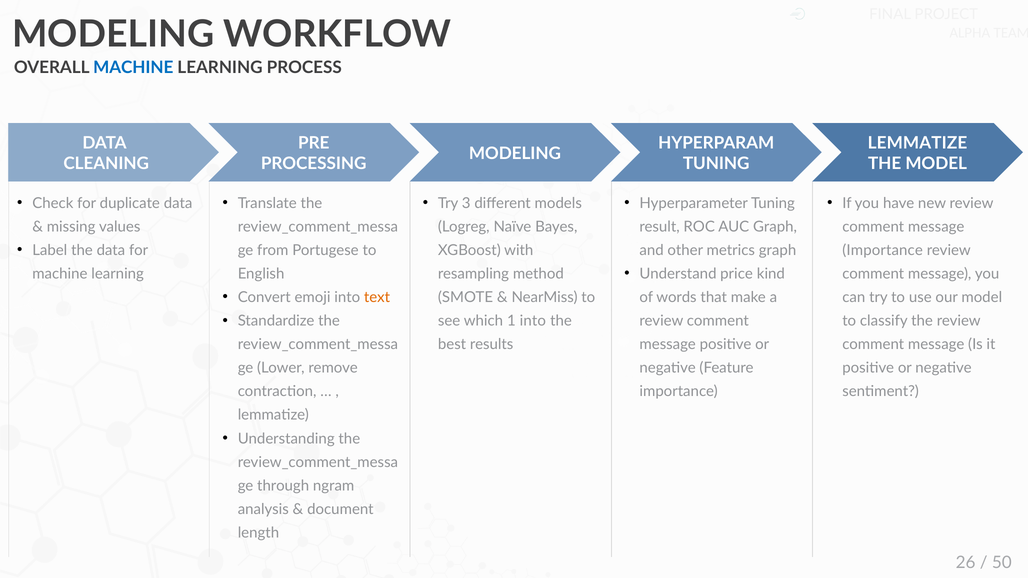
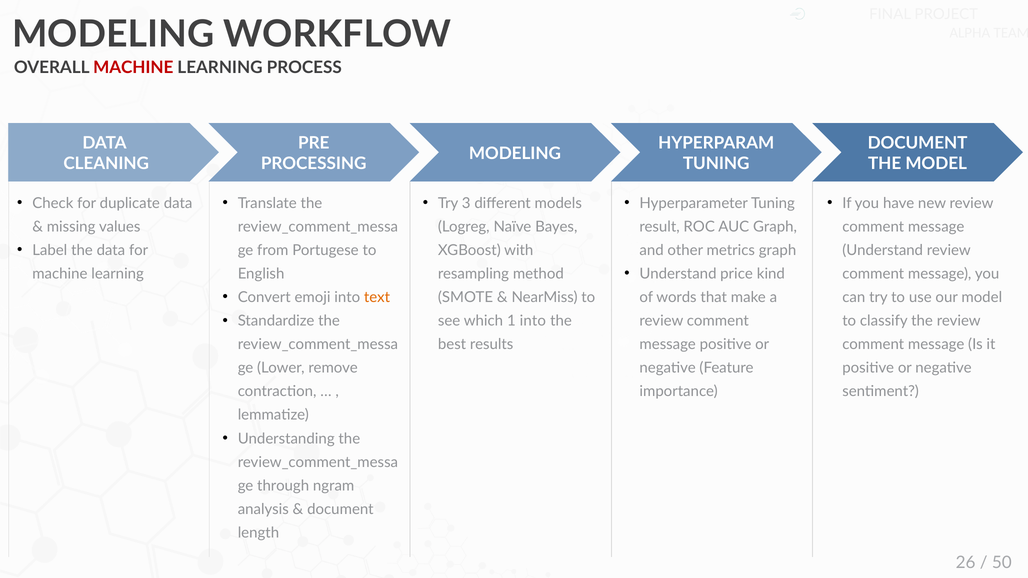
MACHINE at (133, 67) colour: blue -> red
LEMMATIZE at (917, 143): LEMMATIZE -> DOCUMENT
Importance at (883, 250): Importance -> Understand
